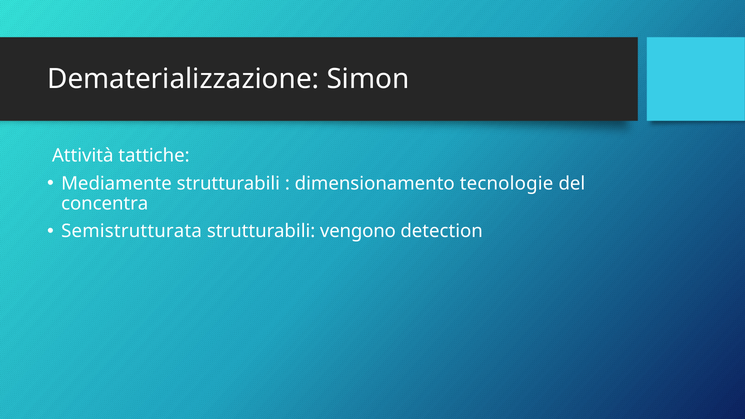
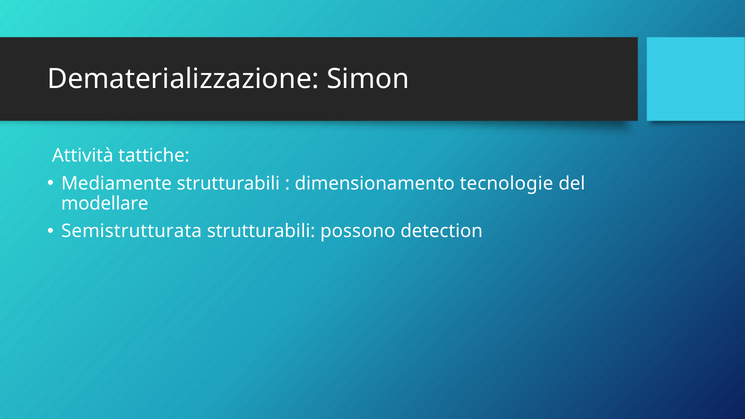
concentra: concentra -> modellare
vengono: vengono -> possono
